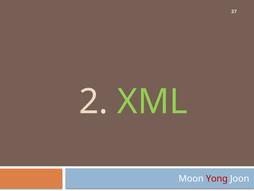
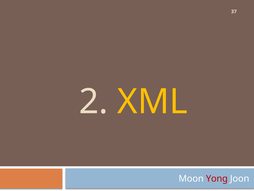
XML colour: light green -> yellow
